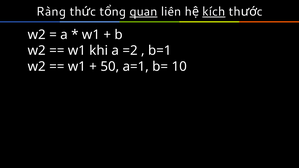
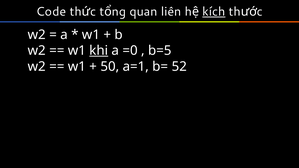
Ràng: Ràng -> Code
quan underline: present -> none
khi underline: none -> present
=2: =2 -> =0
b=1: b=1 -> b=5
10: 10 -> 52
